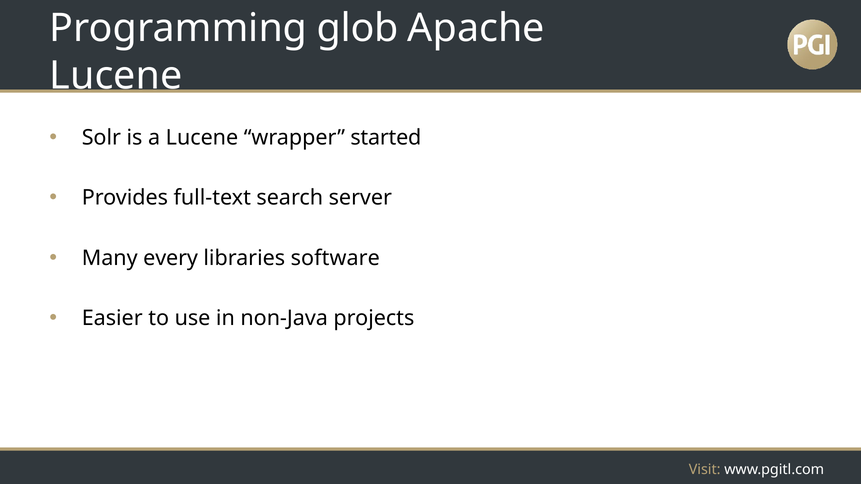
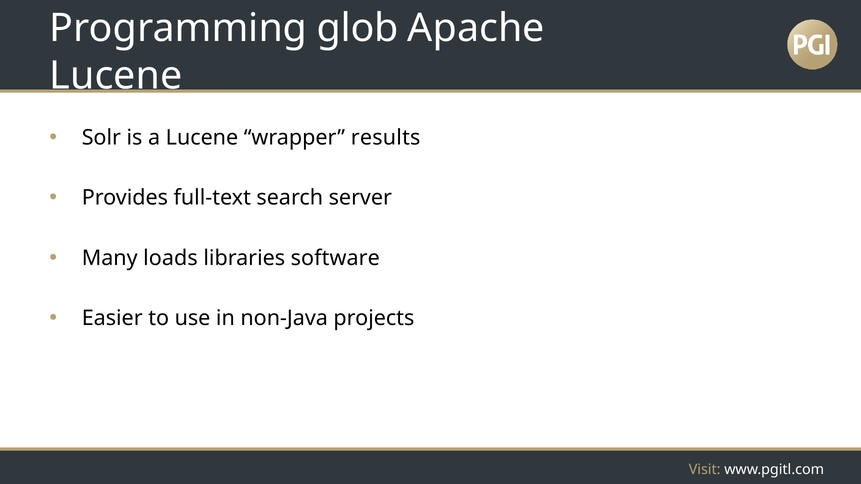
started: started -> results
every: every -> loads
